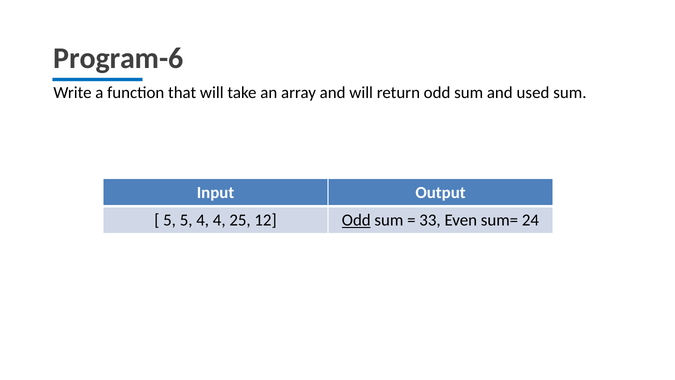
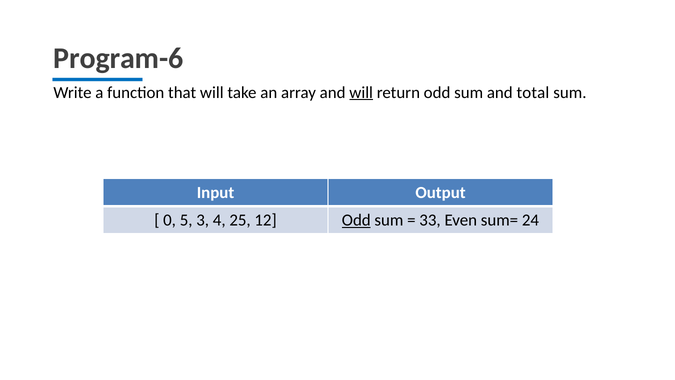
will at (361, 92) underline: none -> present
used: used -> total
5 at (170, 220): 5 -> 0
5 4: 4 -> 3
